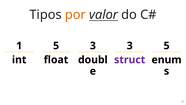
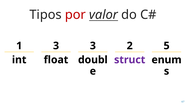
por colour: orange -> red
1 5: 5 -> 3
3 3: 3 -> 2
